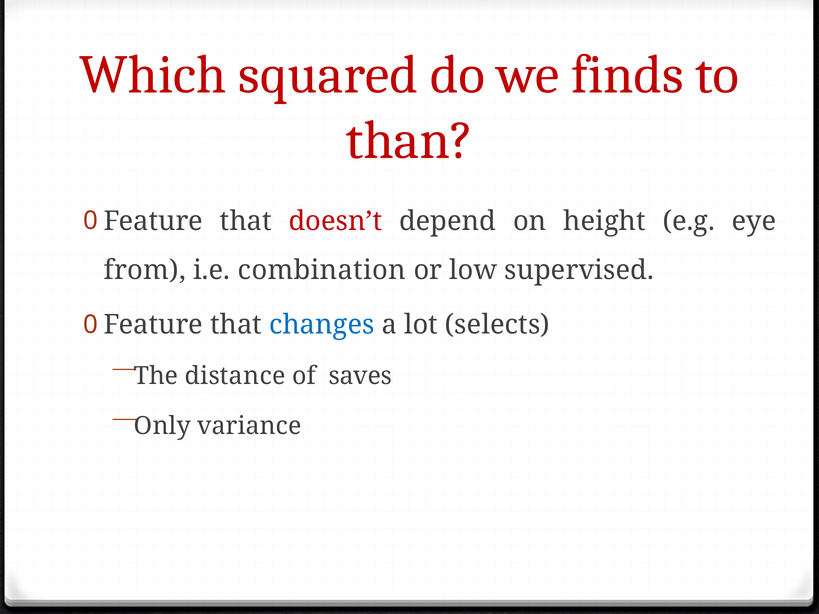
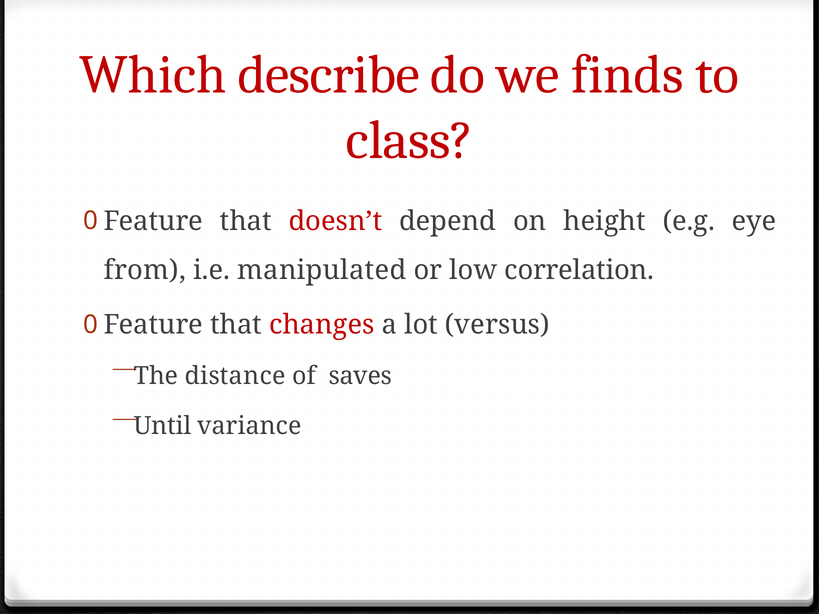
squared: squared -> describe
than: than -> class
combination: combination -> manipulated
supervised: supervised -> correlation
changes colour: blue -> red
selects: selects -> versus
Only: Only -> Until
